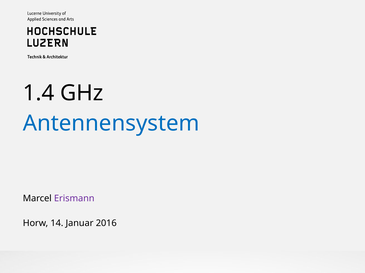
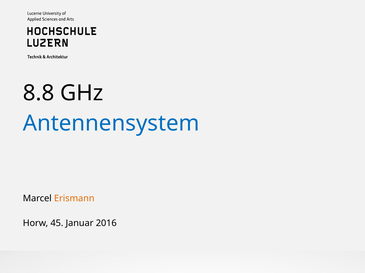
1.4: 1.4 -> 8.8
Erismann colour: purple -> orange
14: 14 -> 45
